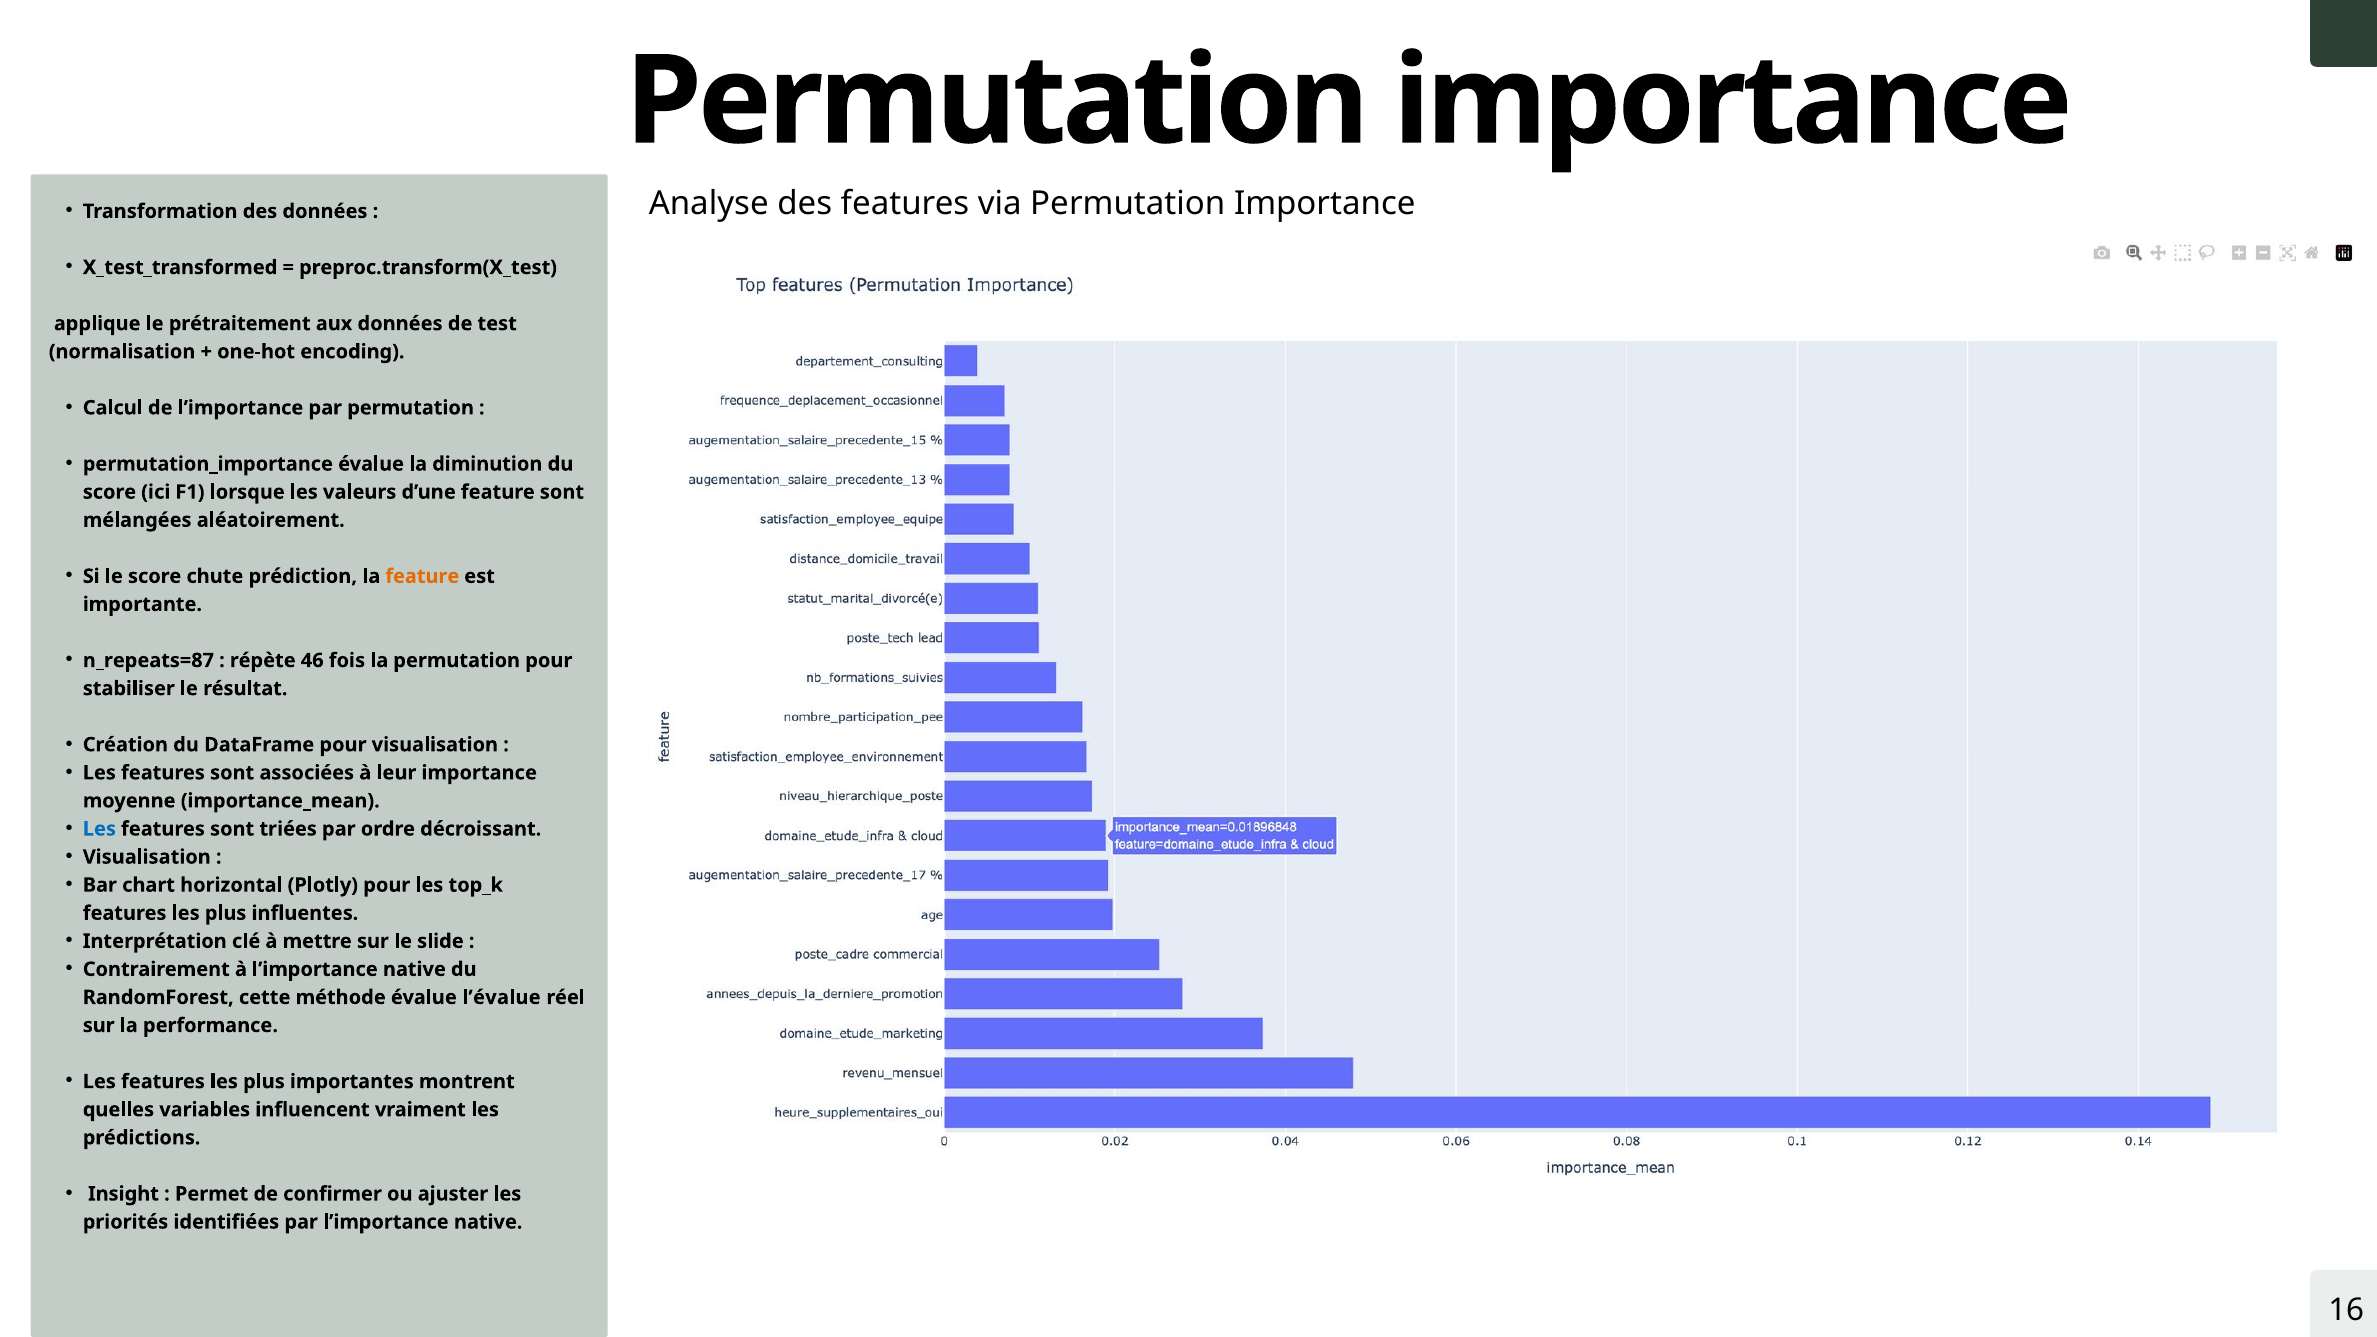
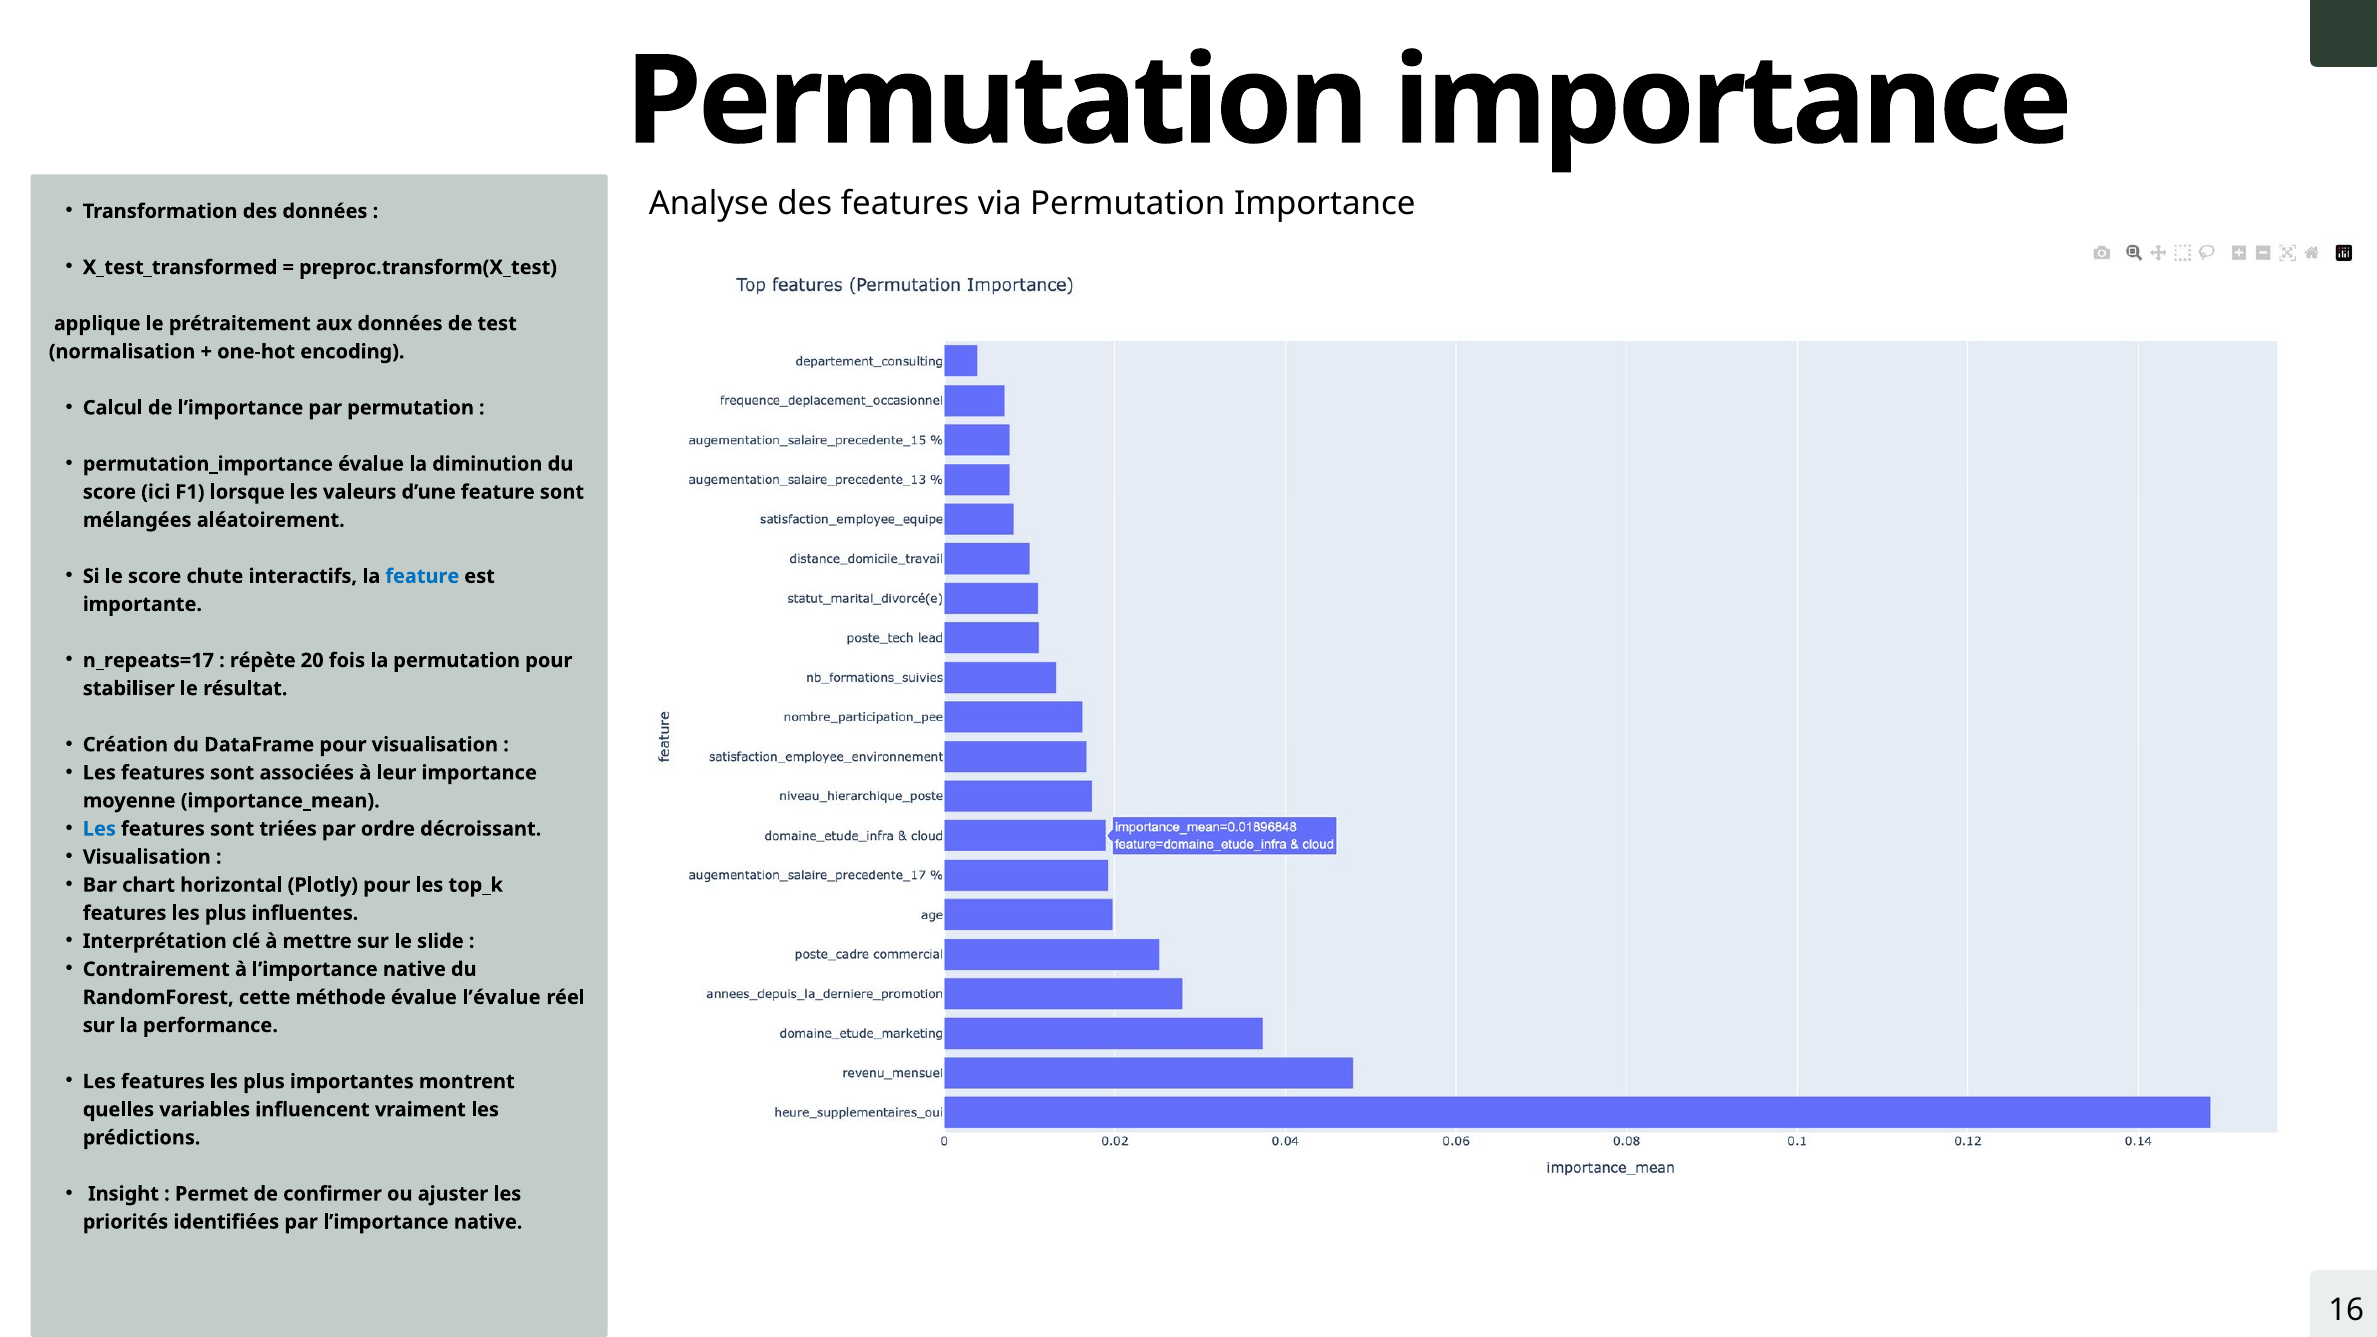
prédiction: prédiction -> interactifs
feature at (422, 576) colour: orange -> blue
n_repeats=87: n_repeats=87 -> n_repeats=17
46: 46 -> 20
